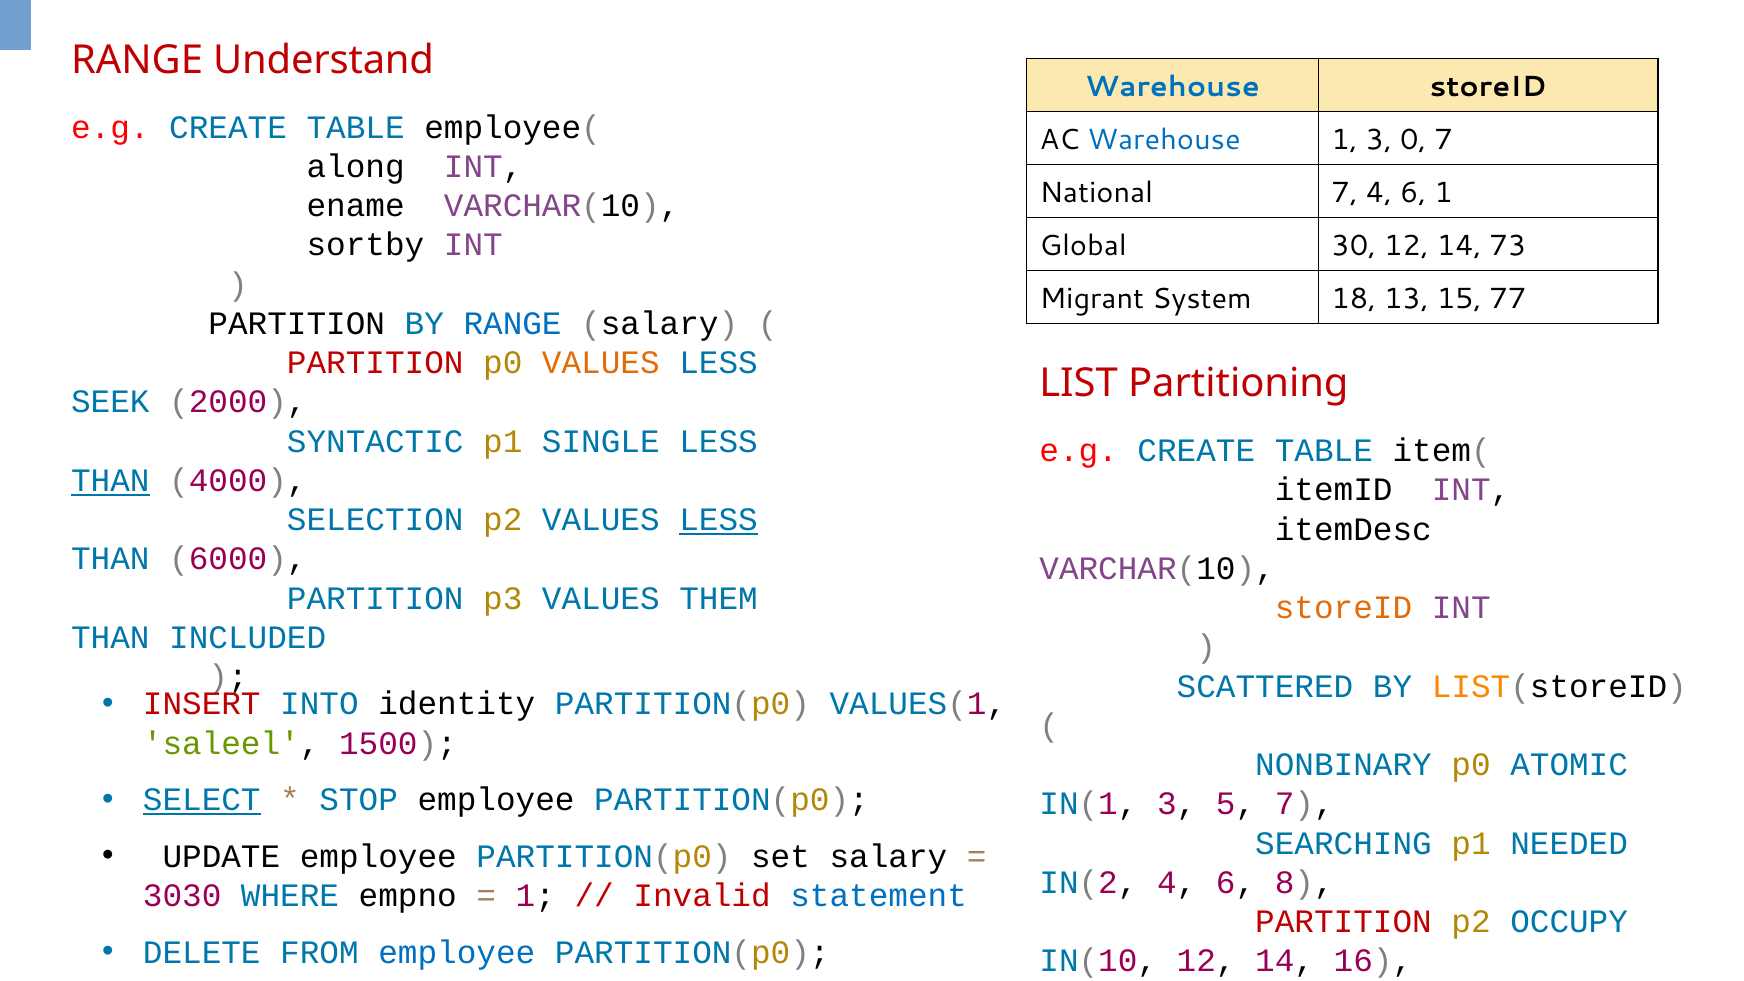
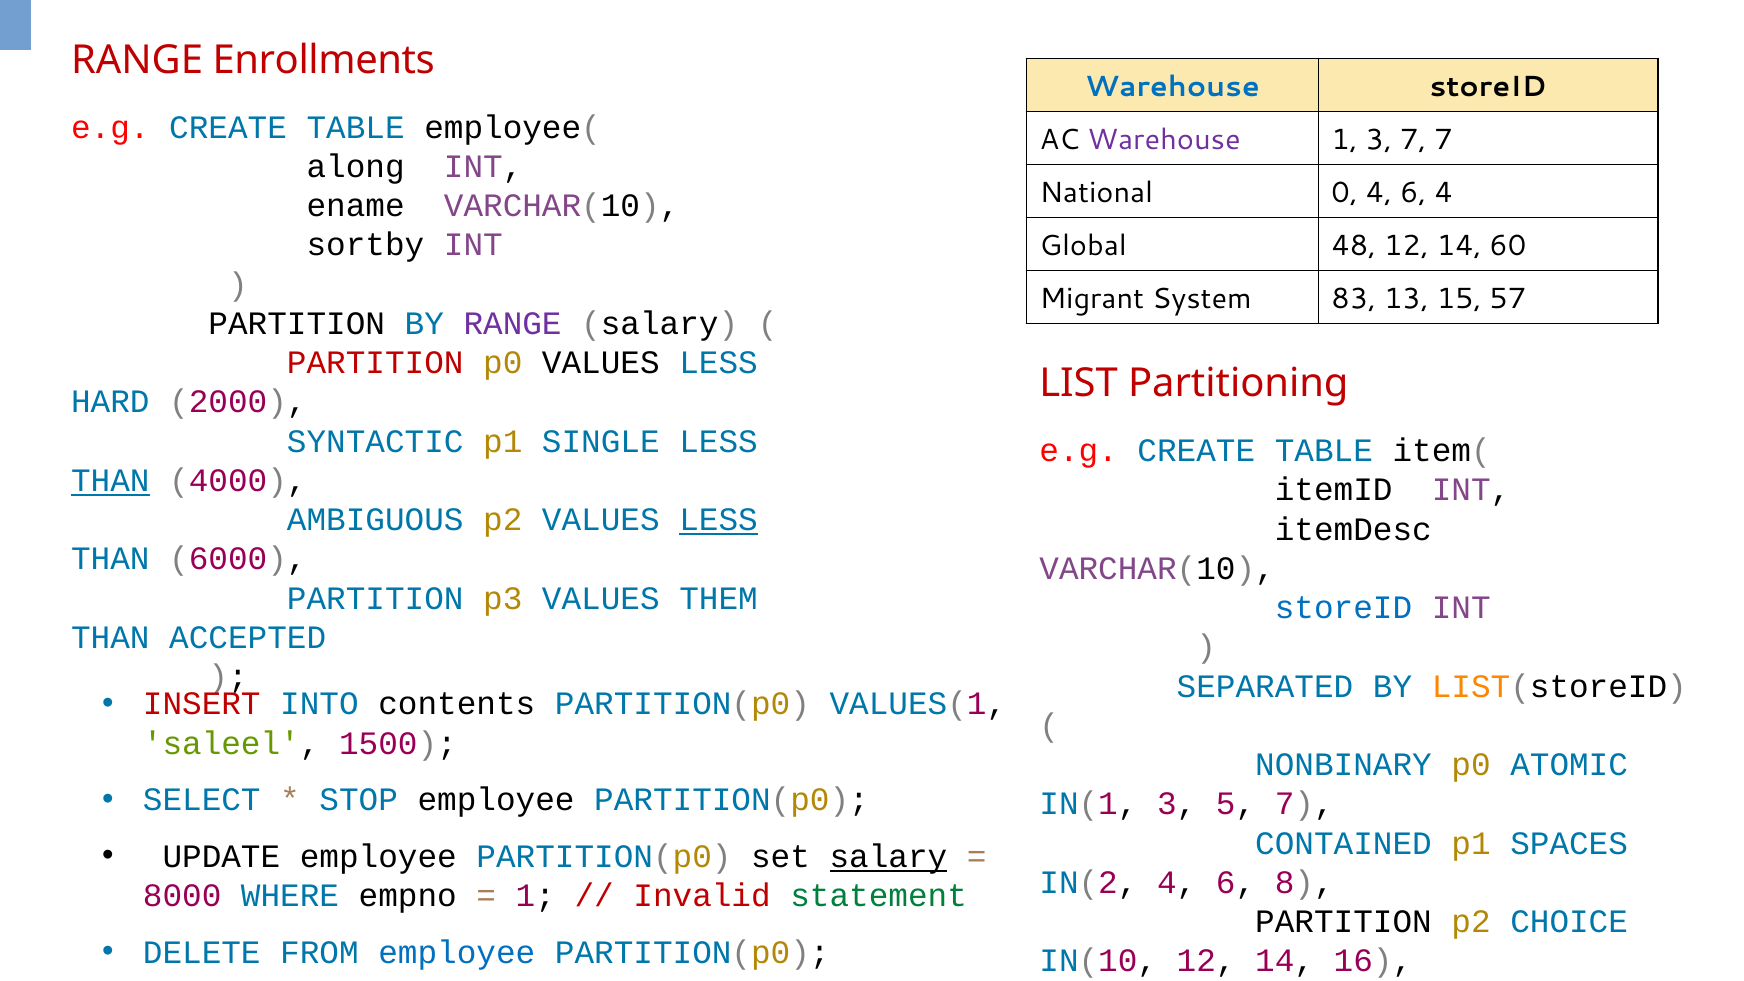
Understand: Understand -> Enrollments
Warehouse at (1164, 140) colour: blue -> purple
3 0: 0 -> 7
National 7: 7 -> 0
6 1: 1 -> 4
30: 30 -> 48
73: 73 -> 60
18: 18 -> 83
77: 77 -> 57
RANGE at (513, 324) colour: blue -> purple
VALUES at (601, 363) colour: orange -> black
SEEK: SEEK -> HARD
SELECTION: SELECTION -> AMBIGUOUS
storeID at (1343, 608) colour: orange -> blue
INCLUDED: INCLUDED -> ACCEPTED
SCATTERED: SCATTERED -> SEPARATED
identity: identity -> contents
SELECT underline: present -> none
SEARCHING: SEARCHING -> CONTAINED
NEEDED: NEEDED -> SPACES
salary at (888, 857) underline: none -> present
3030: 3030 -> 8000
statement colour: blue -> green
PARTITION at (1343, 922) colour: red -> black
OCCUPY: OCCUPY -> CHOICE
